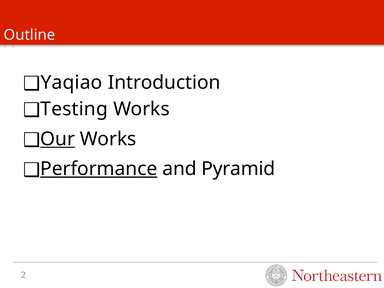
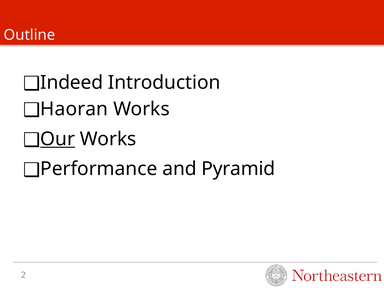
Yaqiao: Yaqiao -> Indeed
Testing: Testing -> Haoran
Performance underline: present -> none
